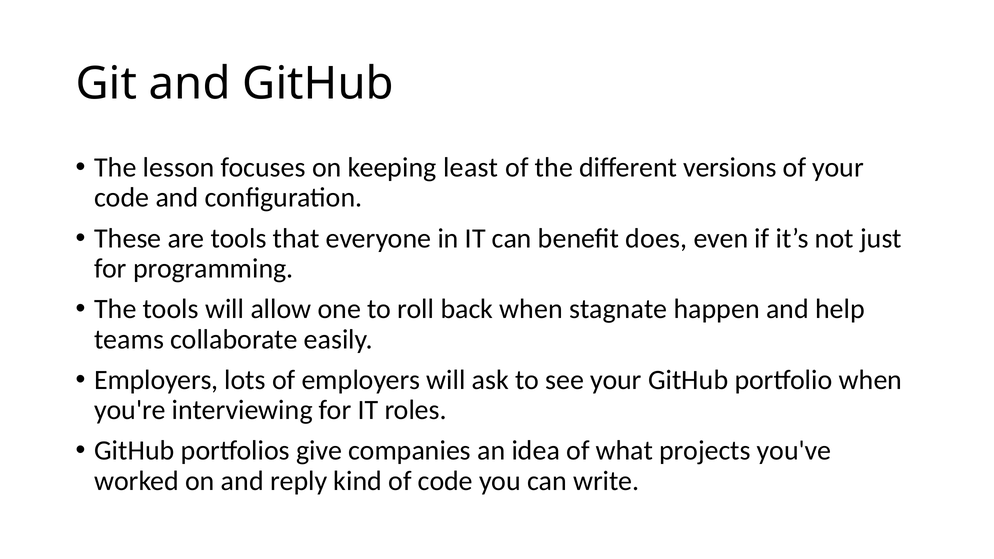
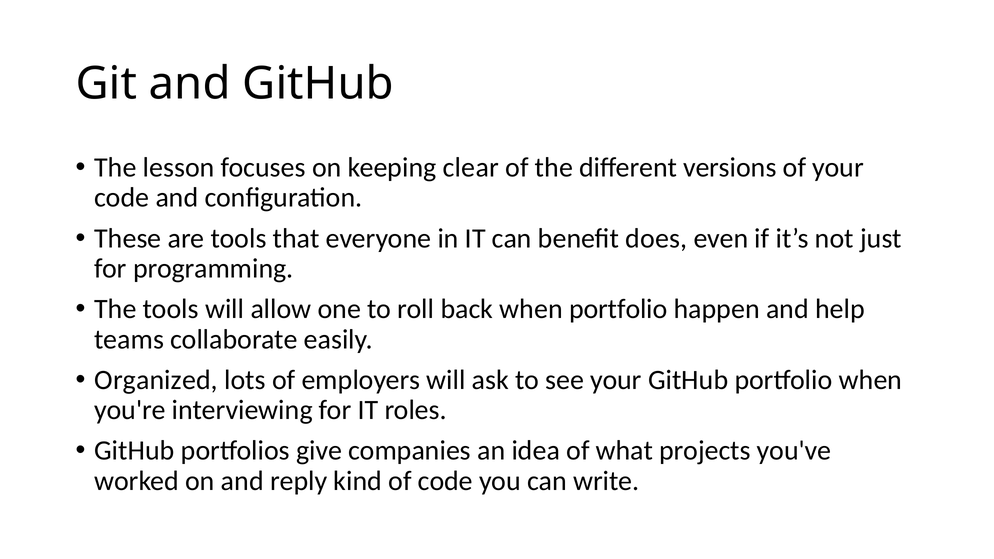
least: least -> clear
when stagnate: stagnate -> portfolio
Employers at (156, 380): Employers -> Organized
